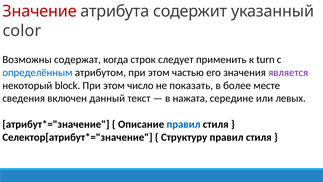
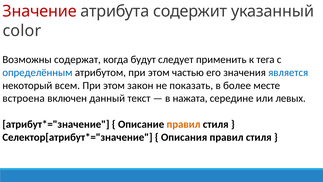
строк: строк -> будут
turn: turn -> тега
является colour: purple -> blue
block: block -> всем
число: число -> закон
сведения: сведения -> встроена
правил at (183, 124) colour: blue -> orange
Структуру: Структуру -> Описания
